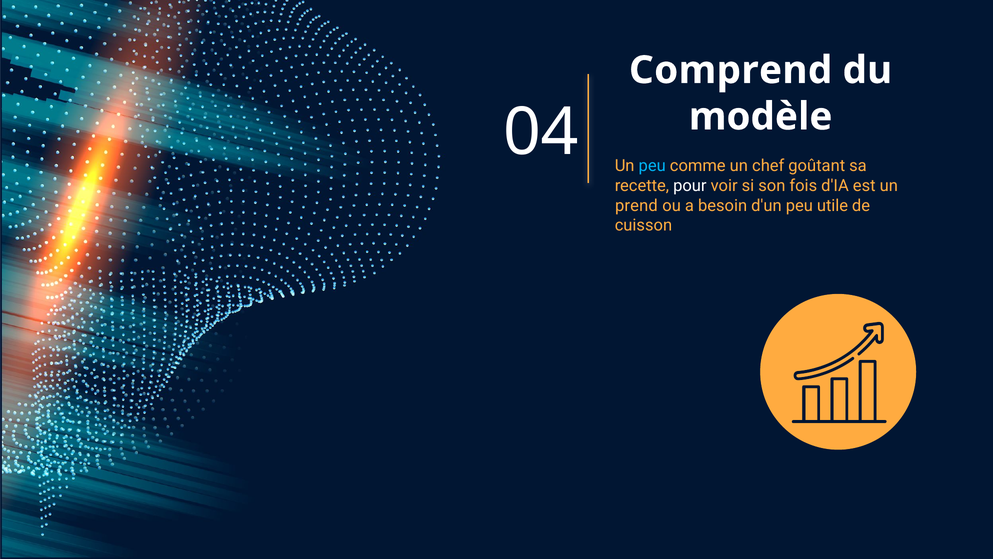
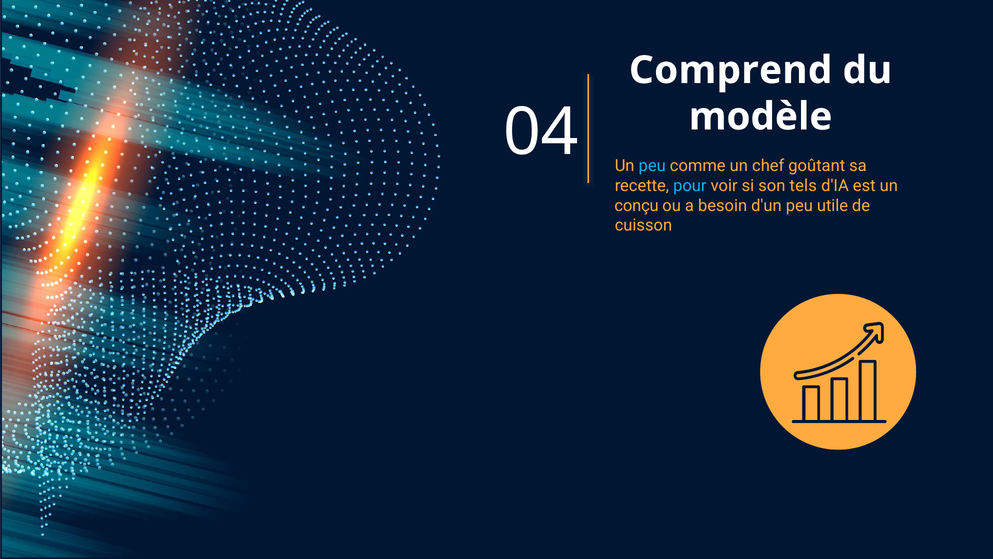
pour colour: white -> light blue
fois: fois -> tels
prend: prend -> conçu
